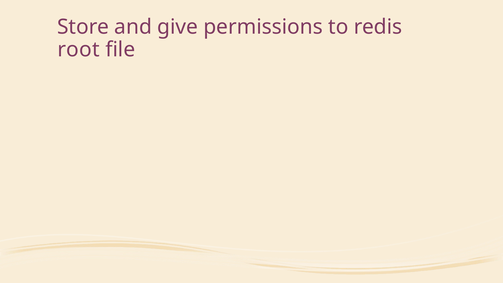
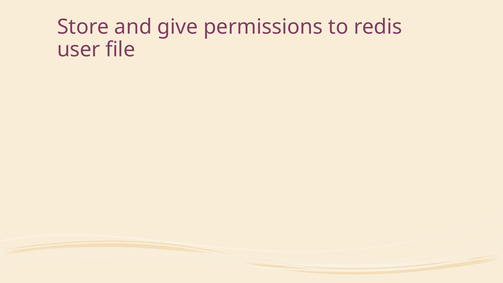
root: root -> user
